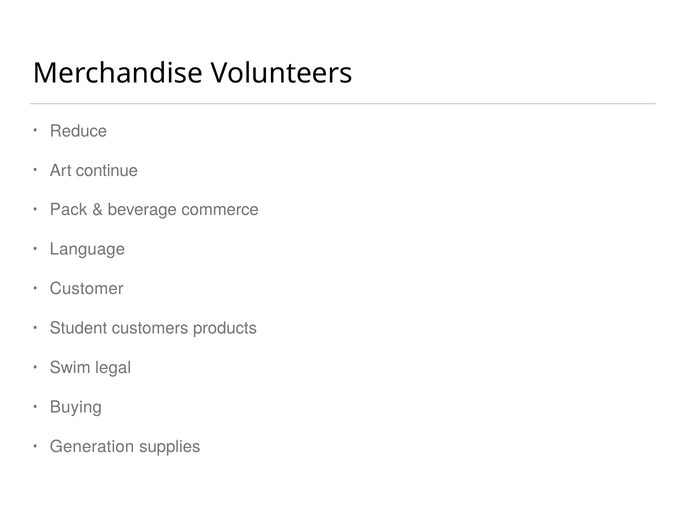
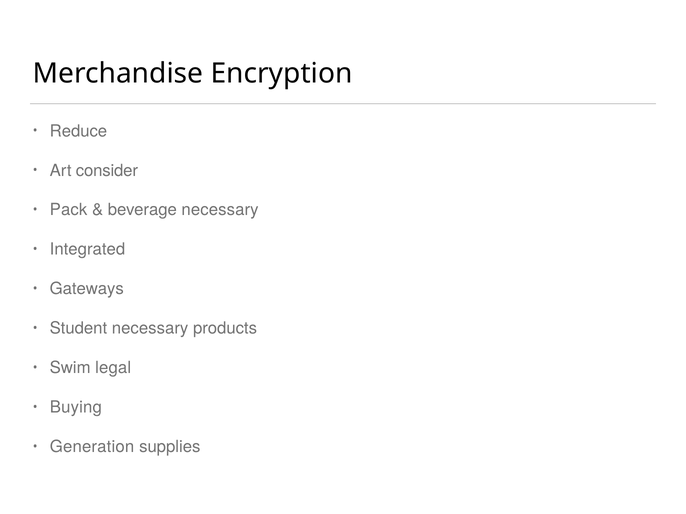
Volunteers: Volunteers -> Encryption
continue: continue -> consider
beverage commerce: commerce -> necessary
Language: Language -> Integrated
Customer: Customer -> Gateways
Student customers: customers -> necessary
